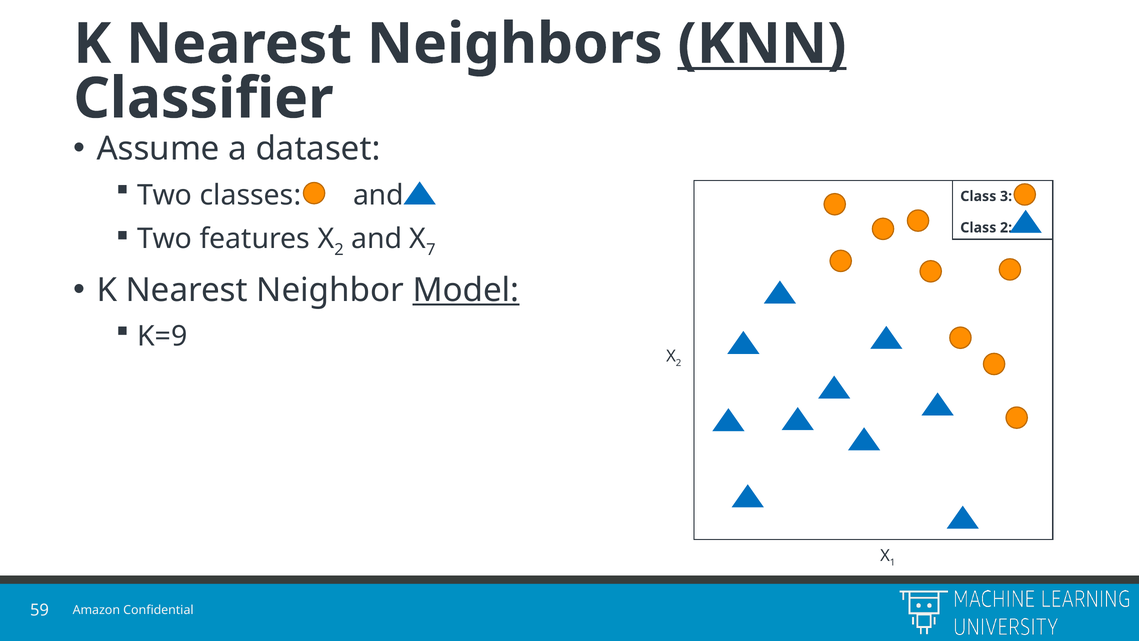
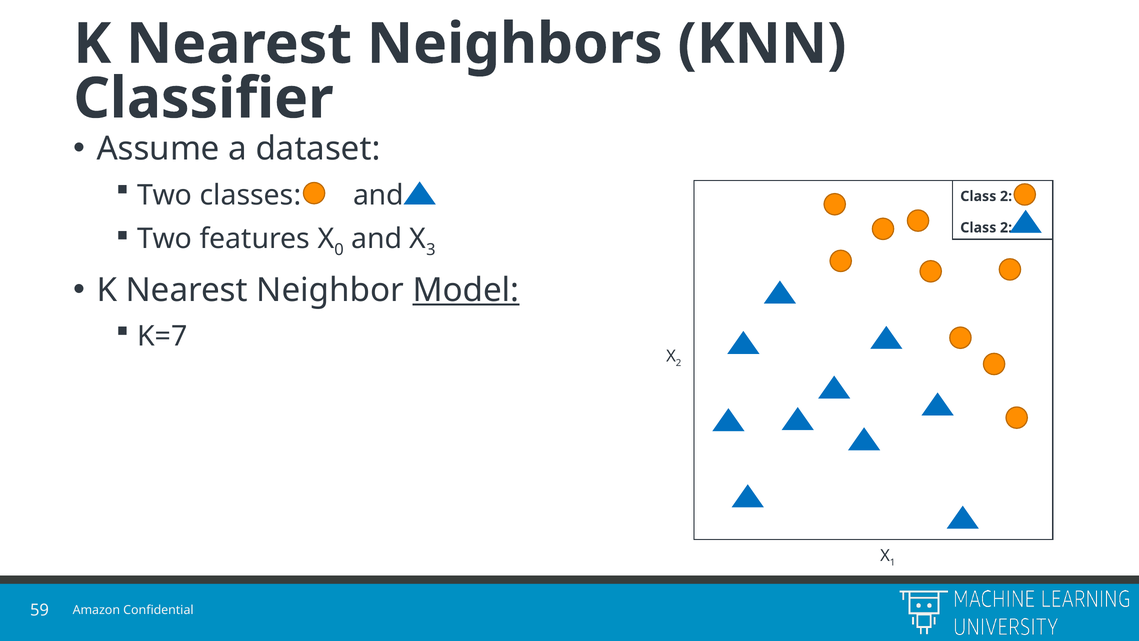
KNN underline: present -> none
3 at (1006, 196): 3 -> 2
2 at (339, 250): 2 -> 0
7: 7 -> 3
K=9: K=9 -> K=7
